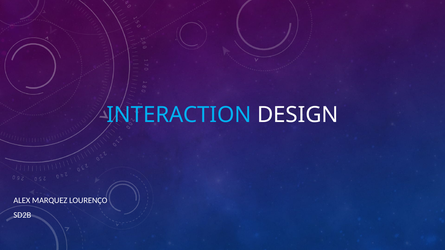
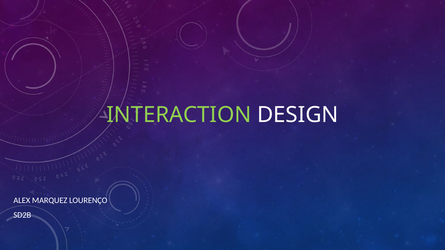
INTERACTION colour: light blue -> light green
